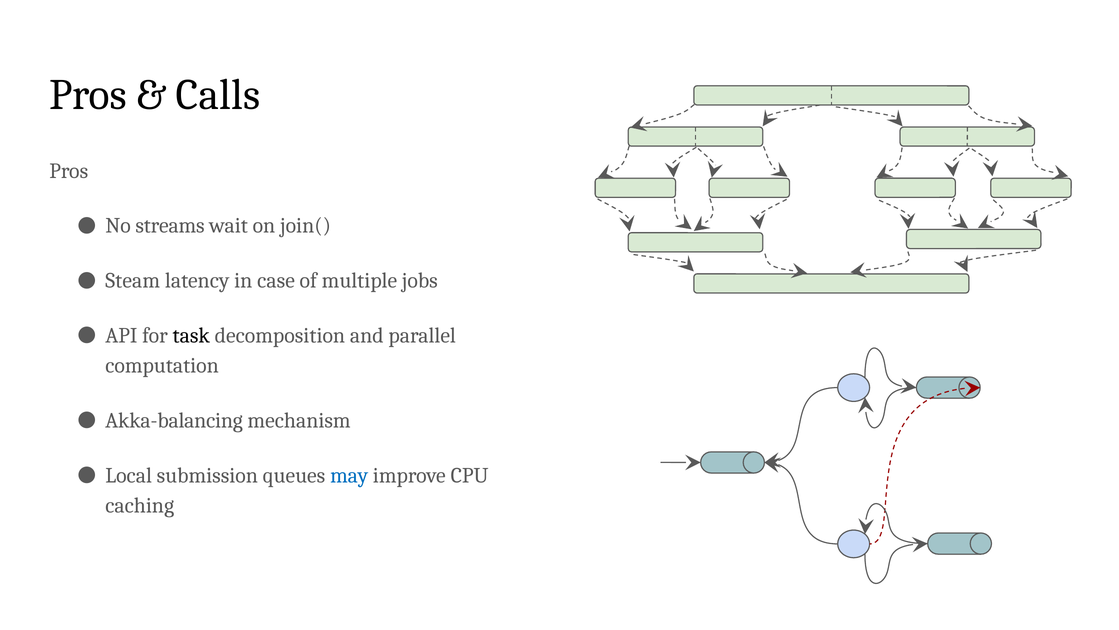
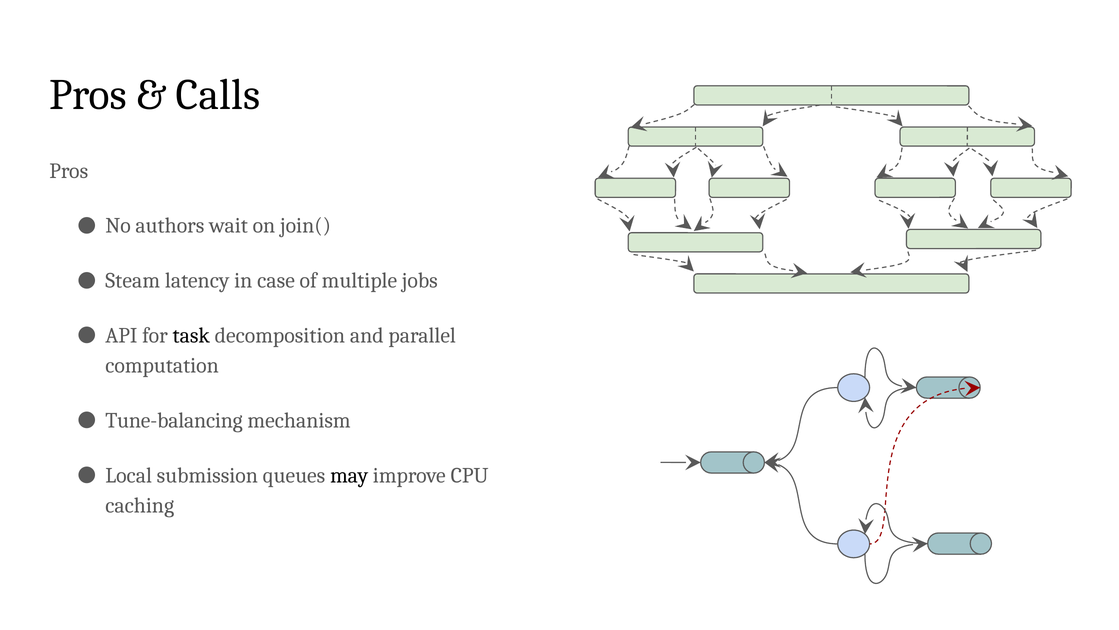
streams: streams -> authors
Akka-balancing: Akka-balancing -> Tune-balancing
may colour: blue -> black
